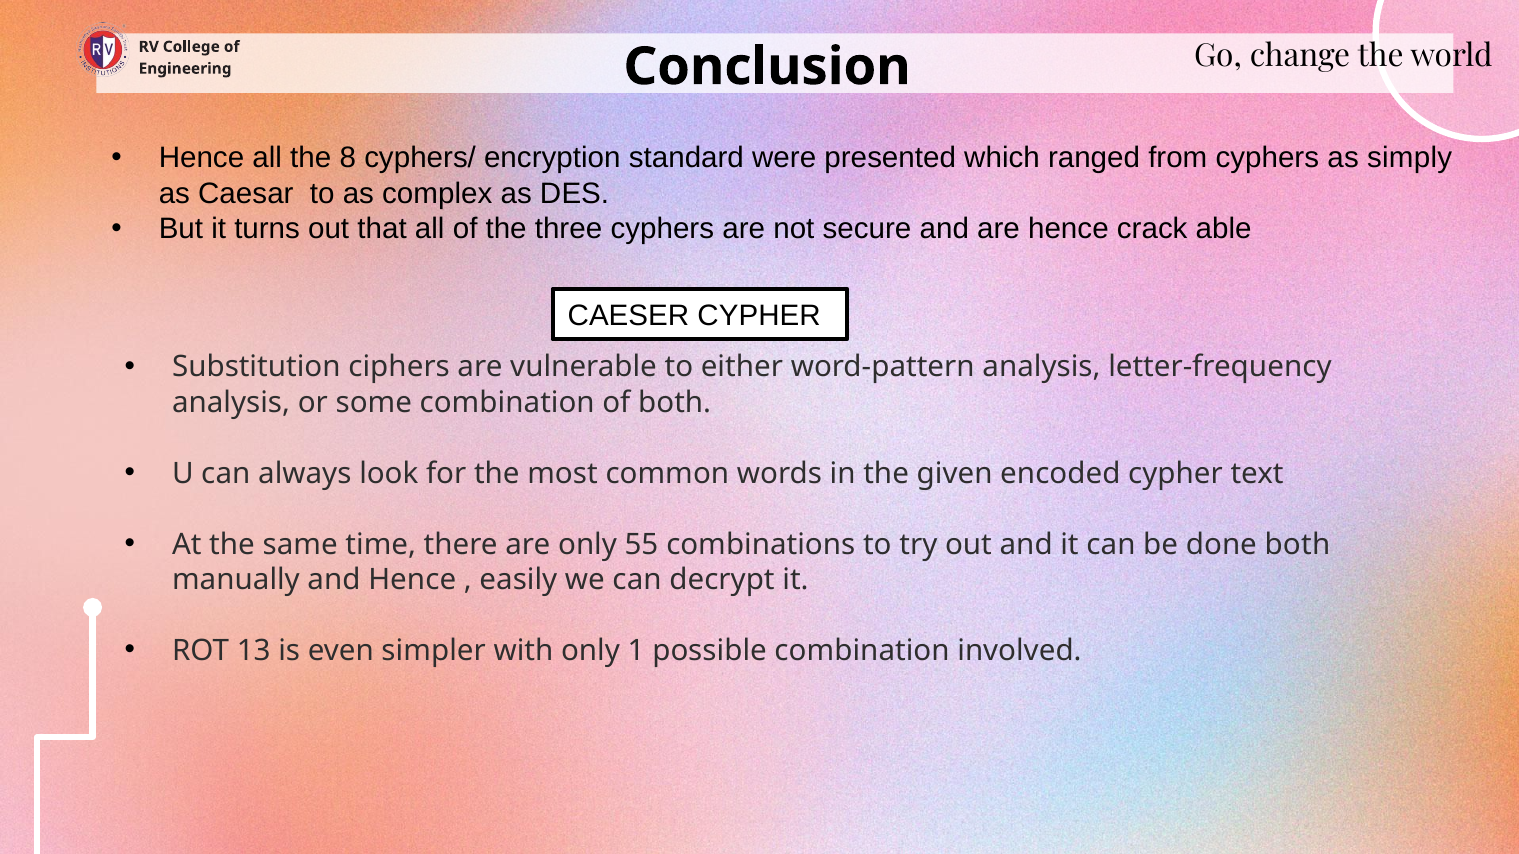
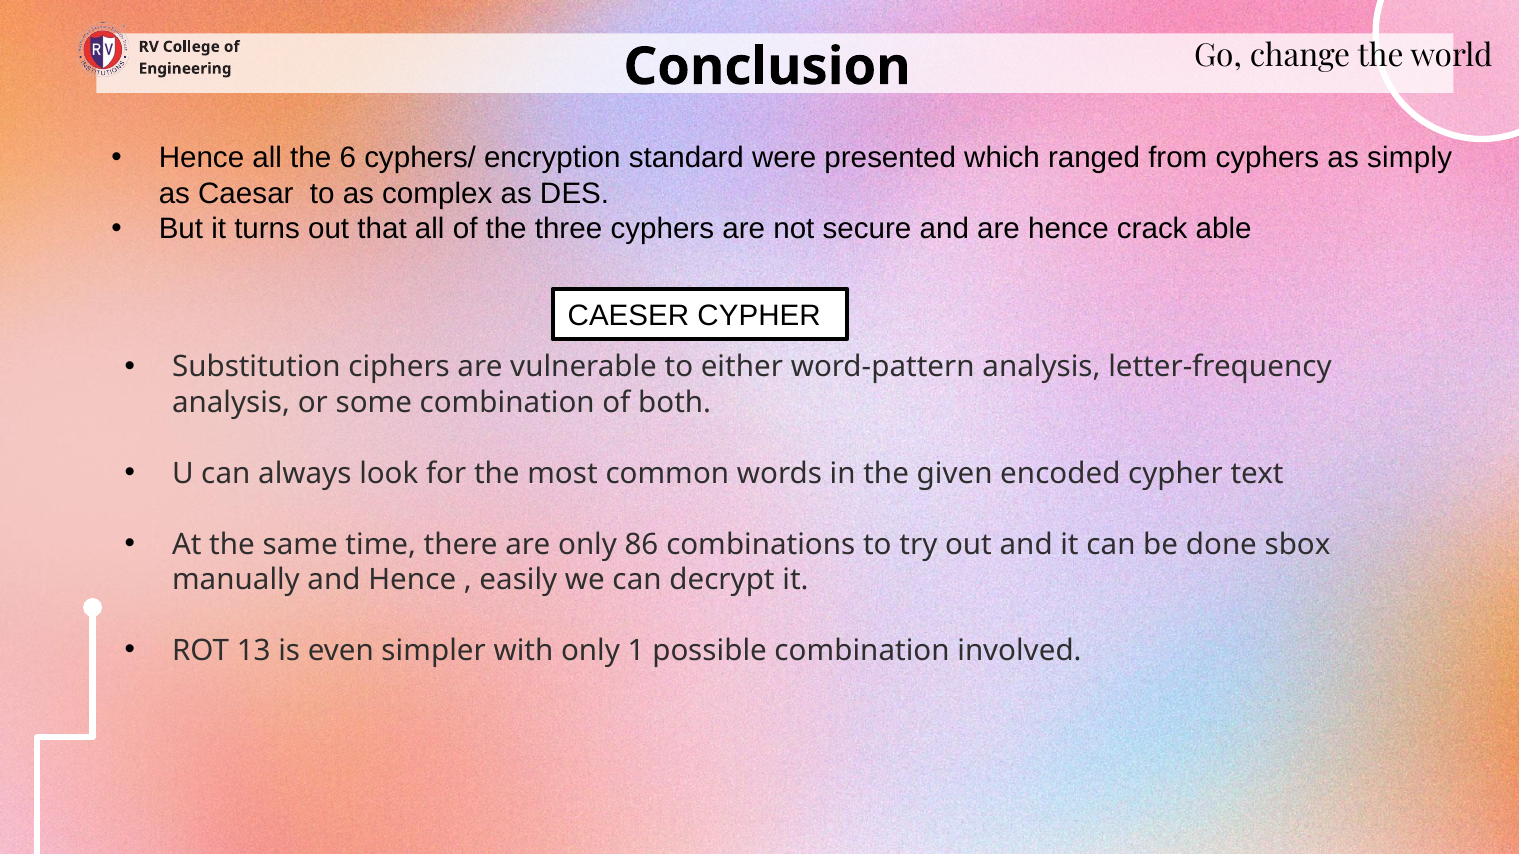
8: 8 -> 6
55: 55 -> 86
done both: both -> sbox
